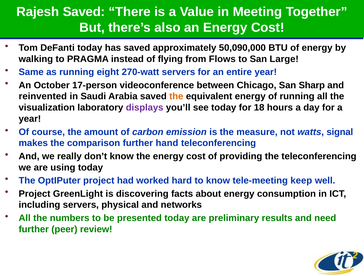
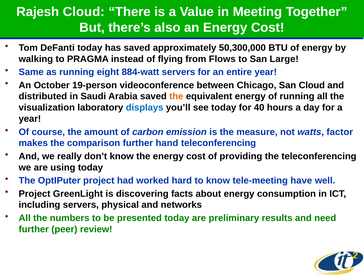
Rajesh Saved: Saved -> Cloud
50,090,000: 50,090,000 -> 50,300,000
270-watt: 270-watt -> 884-watt
17-person: 17-person -> 19-person
San Sharp: Sharp -> Cloud
reinvented: reinvented -> distributed
displays colour: purple -> blue
18: 18 -> 40
signal: signal -> factor
keep: keep -> have
